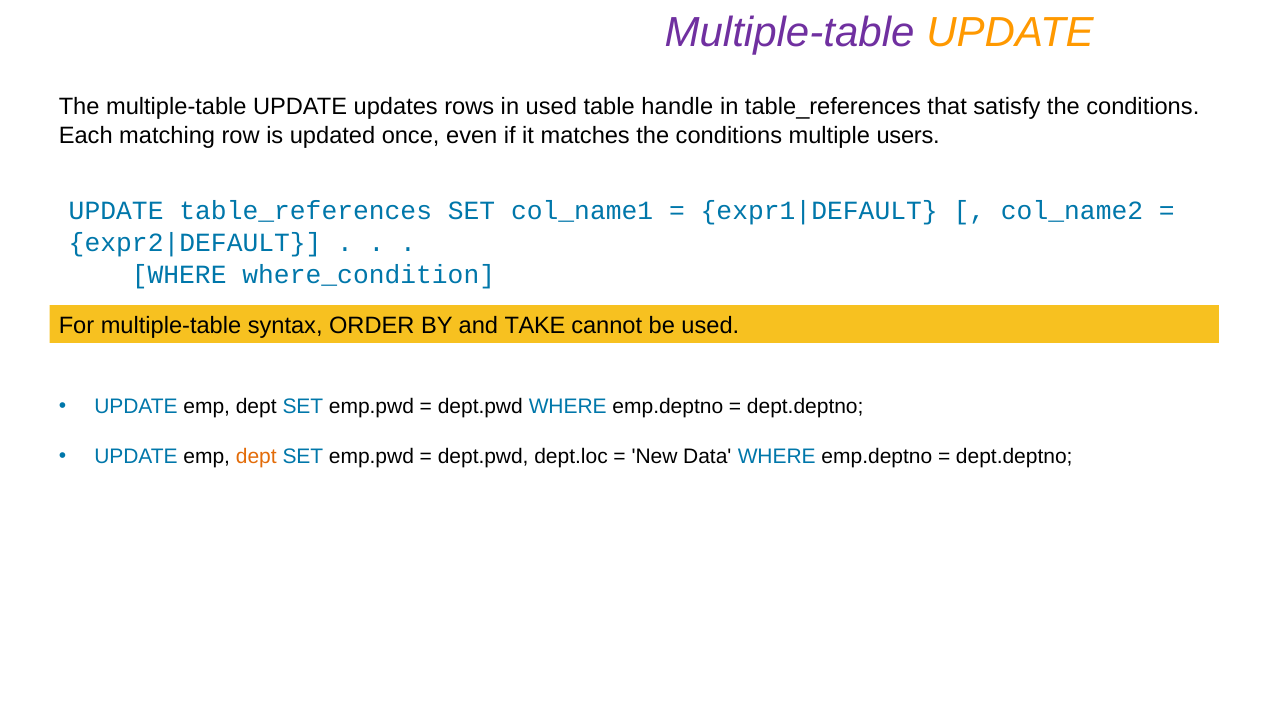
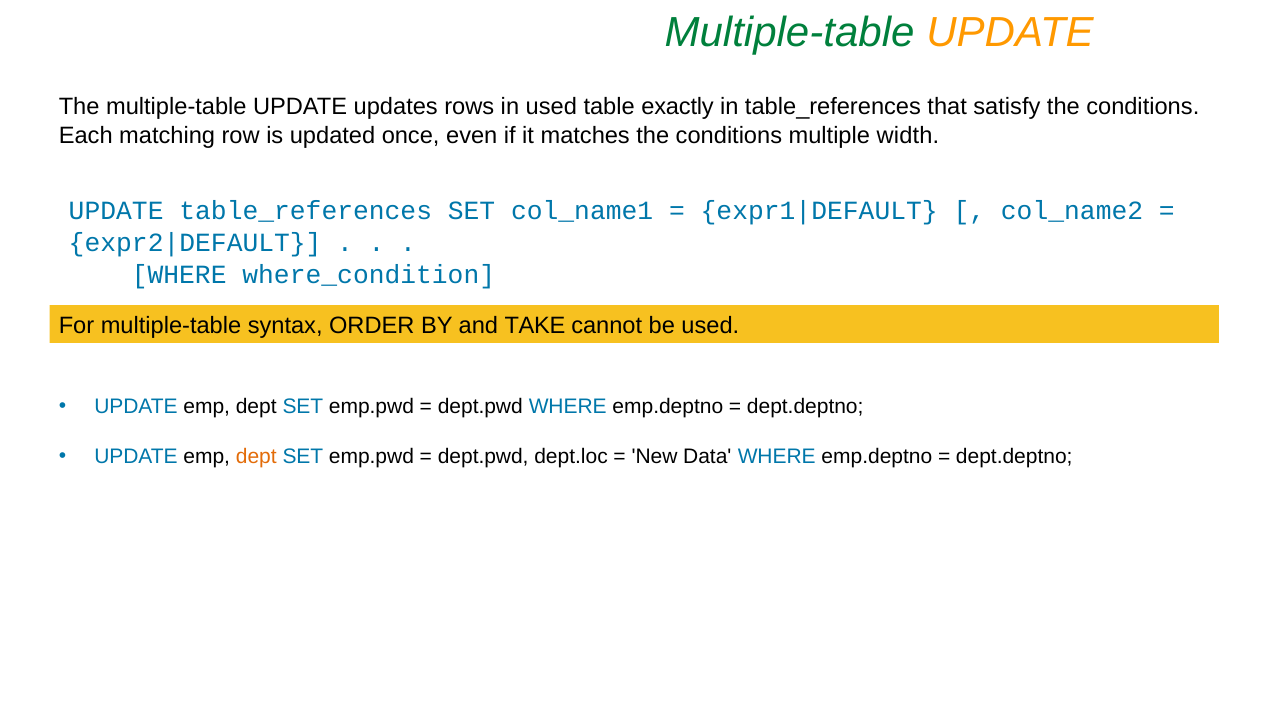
Multiple-table at (790, 33) colour: purple -> green
handle: handle -> exactly
users: users -> width
